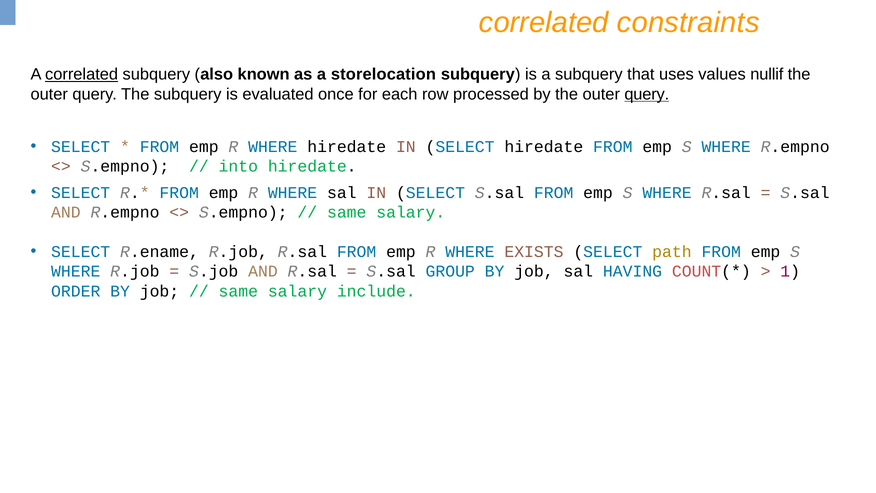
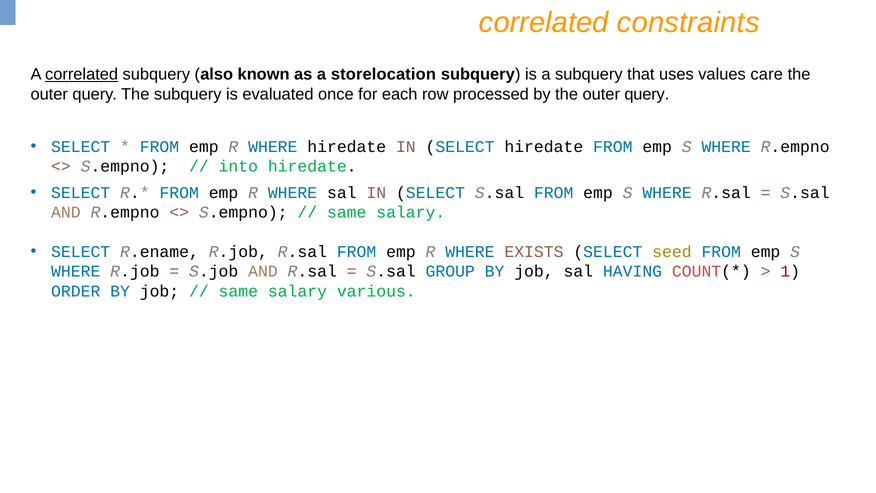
nullif: nullif -> care
query at (647, 94) underline: present -> none
path: path -> seed
include: include -> various
